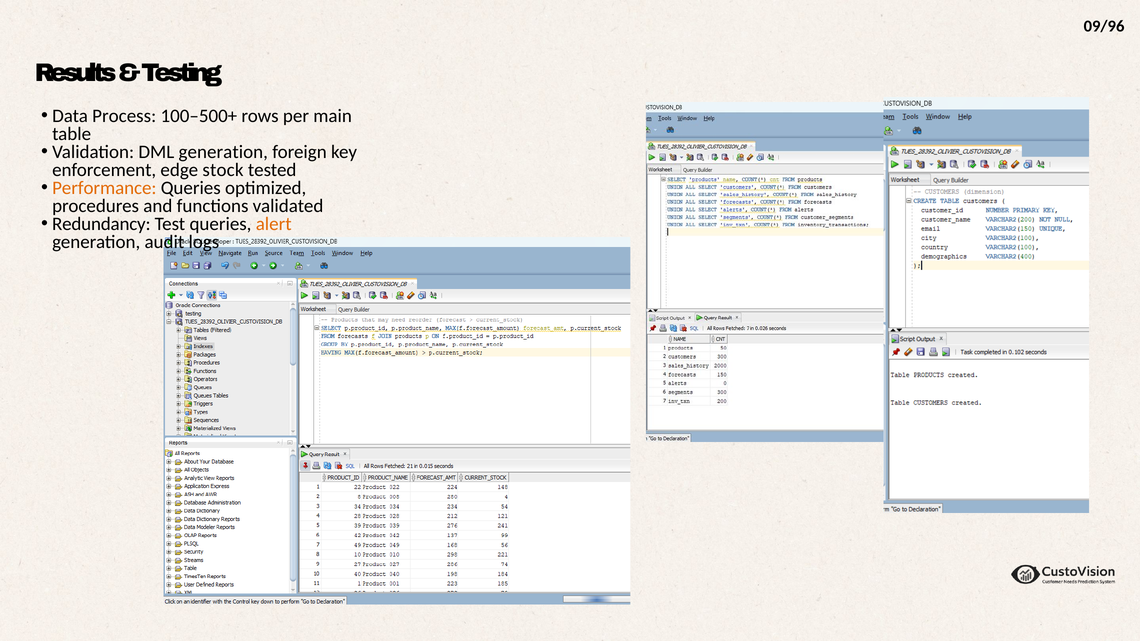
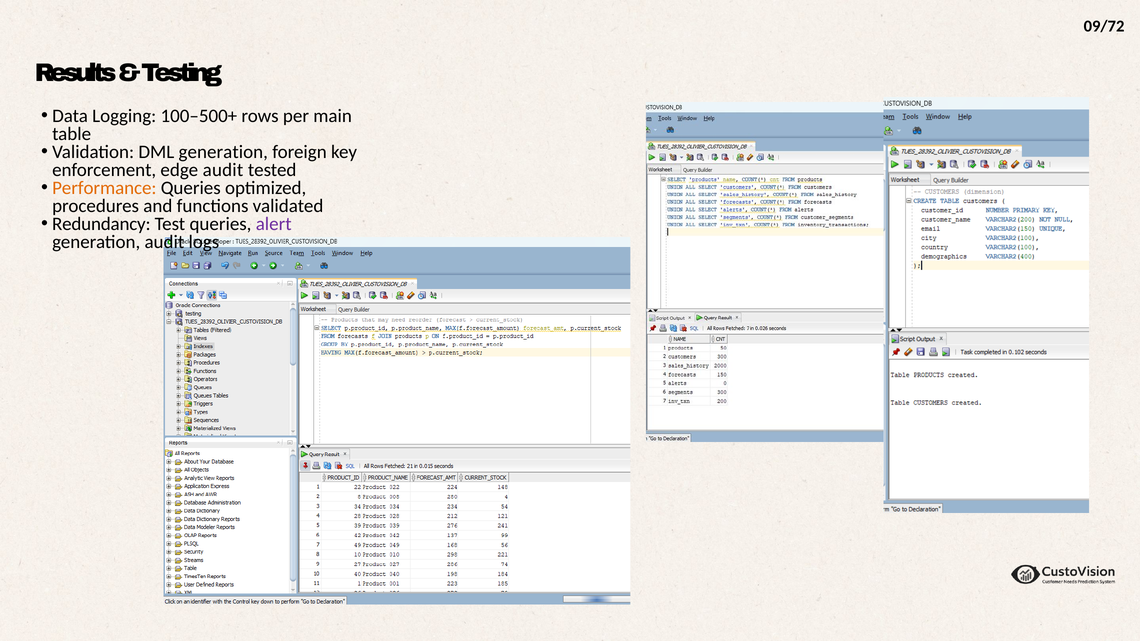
09/96: 09/96 -> 09/72
Process: Process -> Logging
edge stock: stock -> audit
alert colour: orange -> purple
